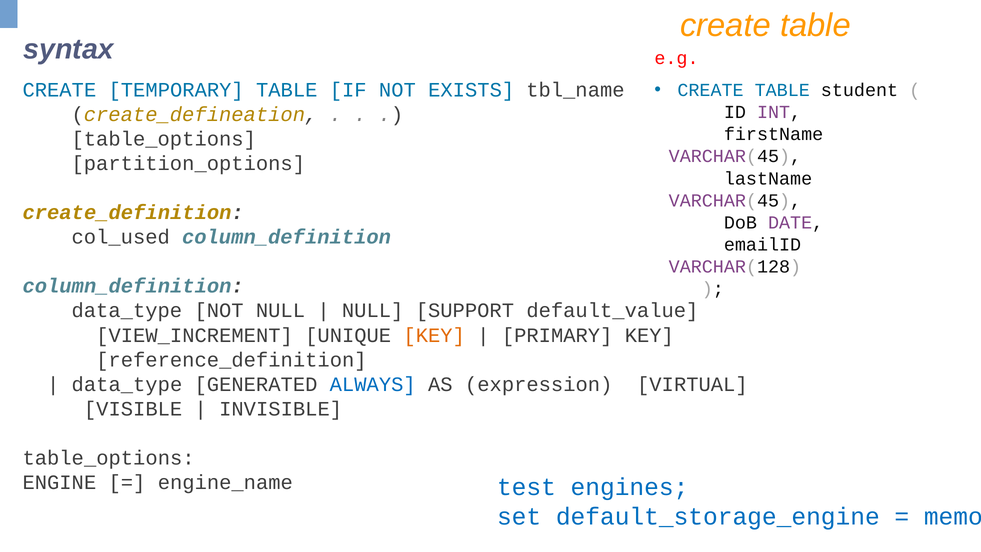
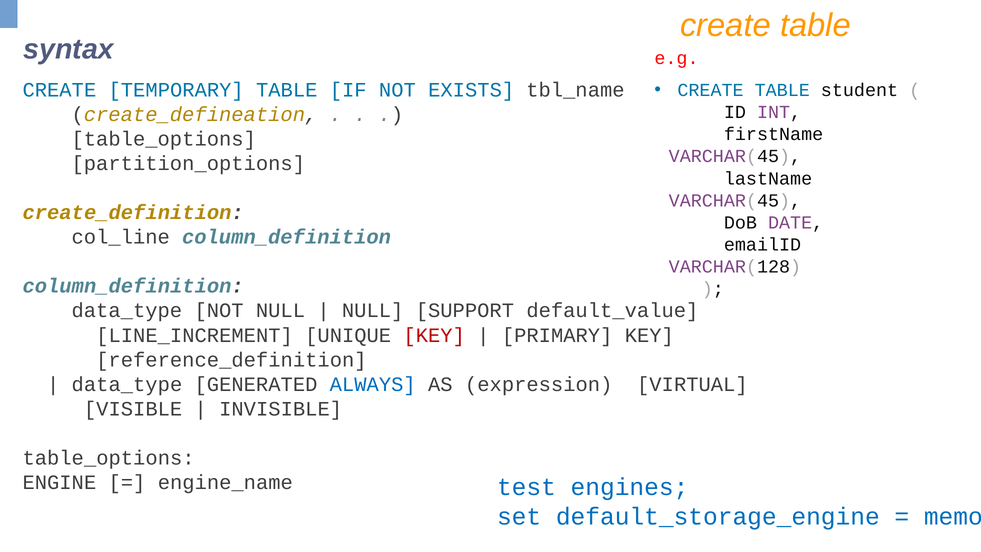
col_used: col_used -> col_line
VIEW_INCREMENT: VIEW_INCREMENT -> LINE_INCREMENT
KEY at (434, 335) colour: orange -> red
